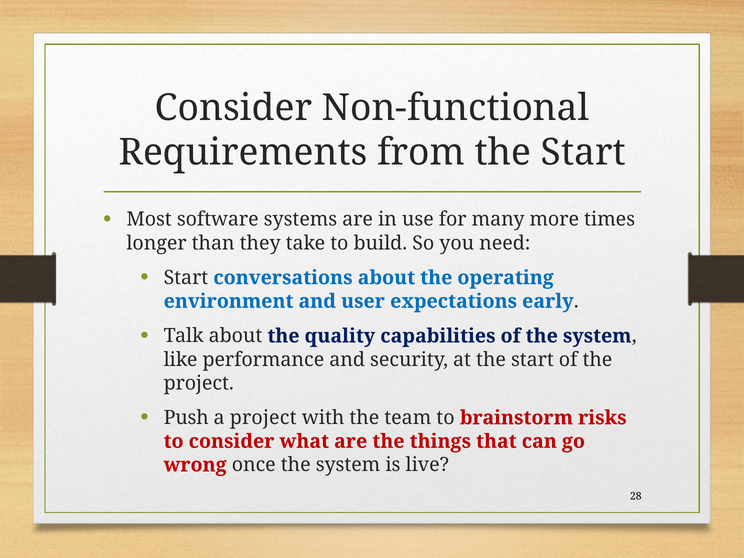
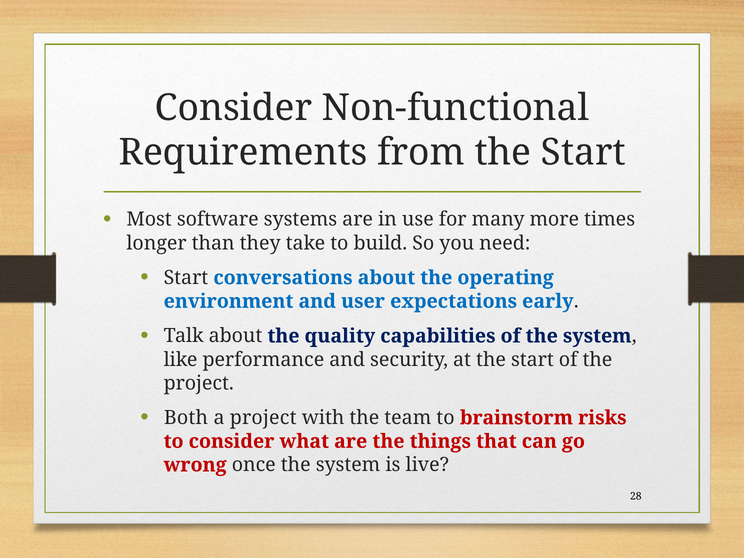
Push: Push -> Both
